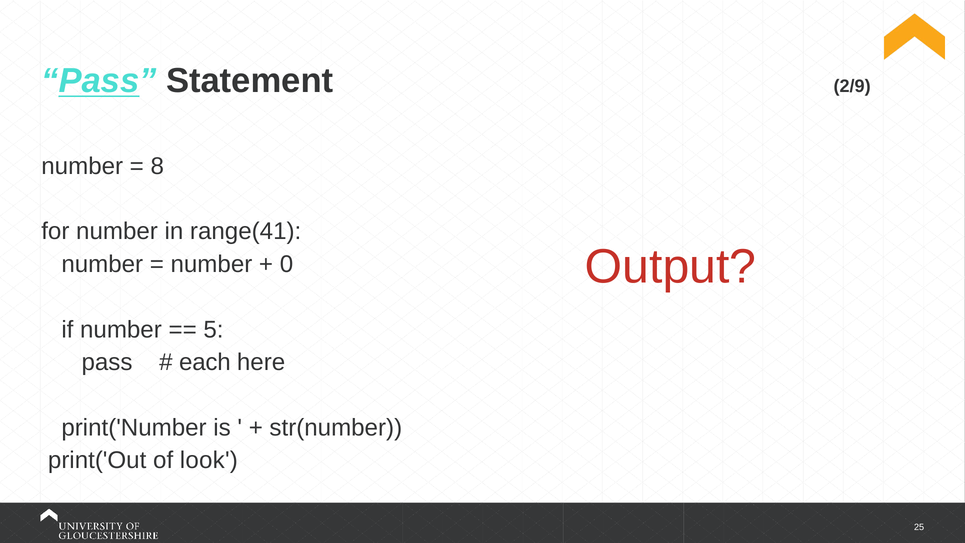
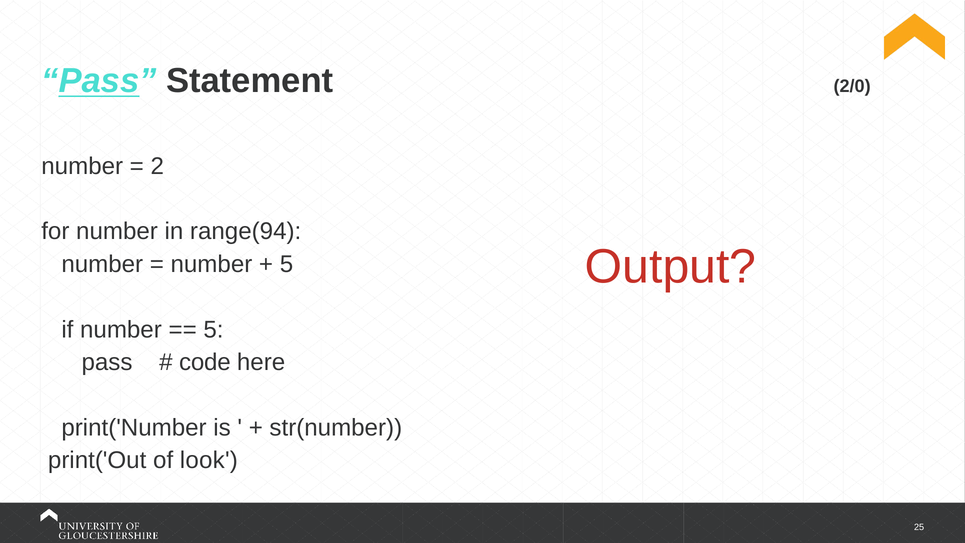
2/9: 2/9 -> 2/0
8: 8 -> 2
range(41: range(41 -> range(94
0 at (287, 264): 0 -> 5
each: each -> code
